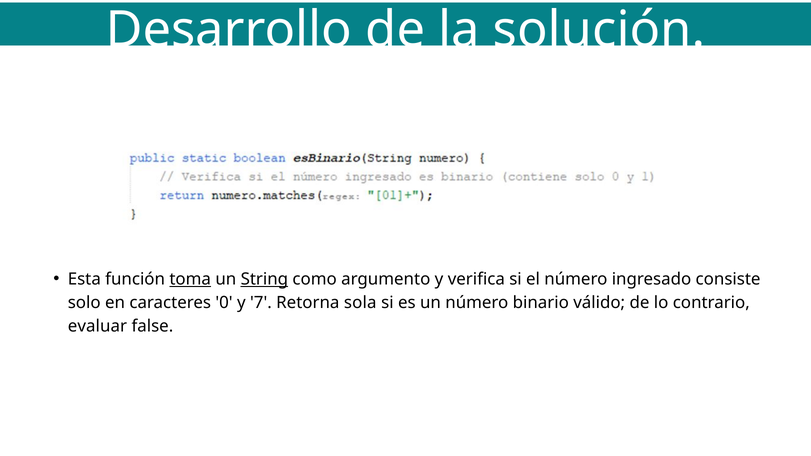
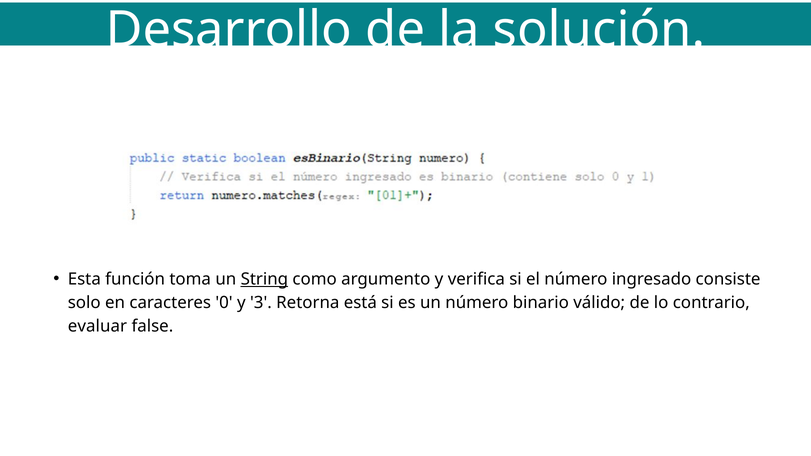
toma underline: present -> none
7: 7 -> 3
sola: sola -> está
